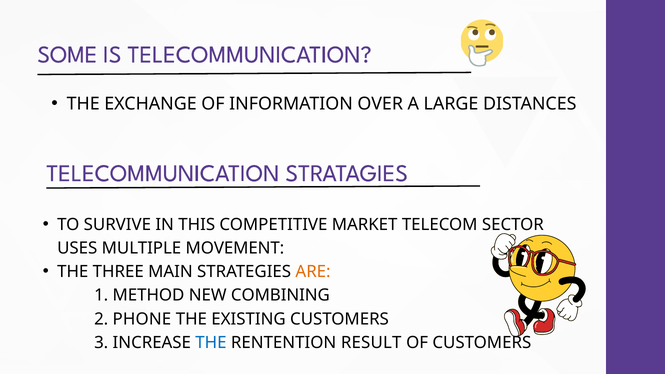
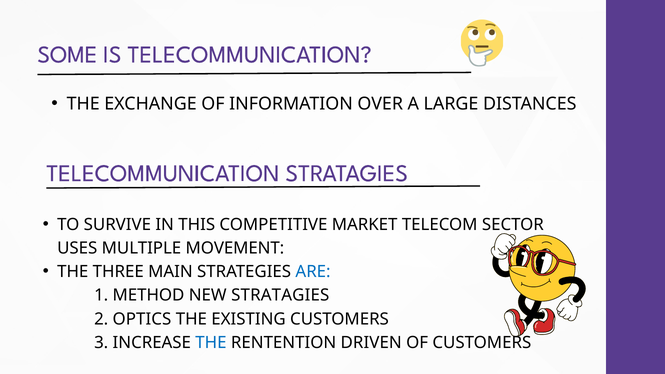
ARE colour: orange -> blue
NEW COMBINING: COMBINING -> STRATAGIES
PHONE: PHONE -> OPTICS
RESULT: RESULT -> DRIVEN
